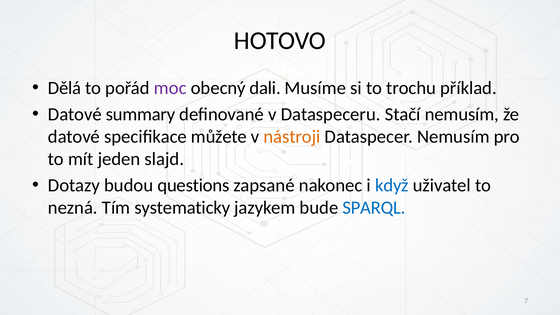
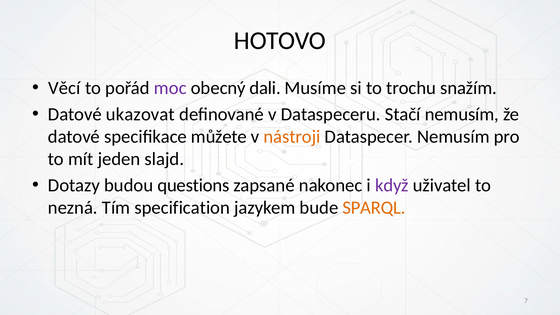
Dělá: Dělá -> Věcí
příklad: příklad -> snažím
summary: summary -> ukazovat
když colour: blue -> purple
systematicky: systematicky -> specification
SPARQL colour: blue -> orange
